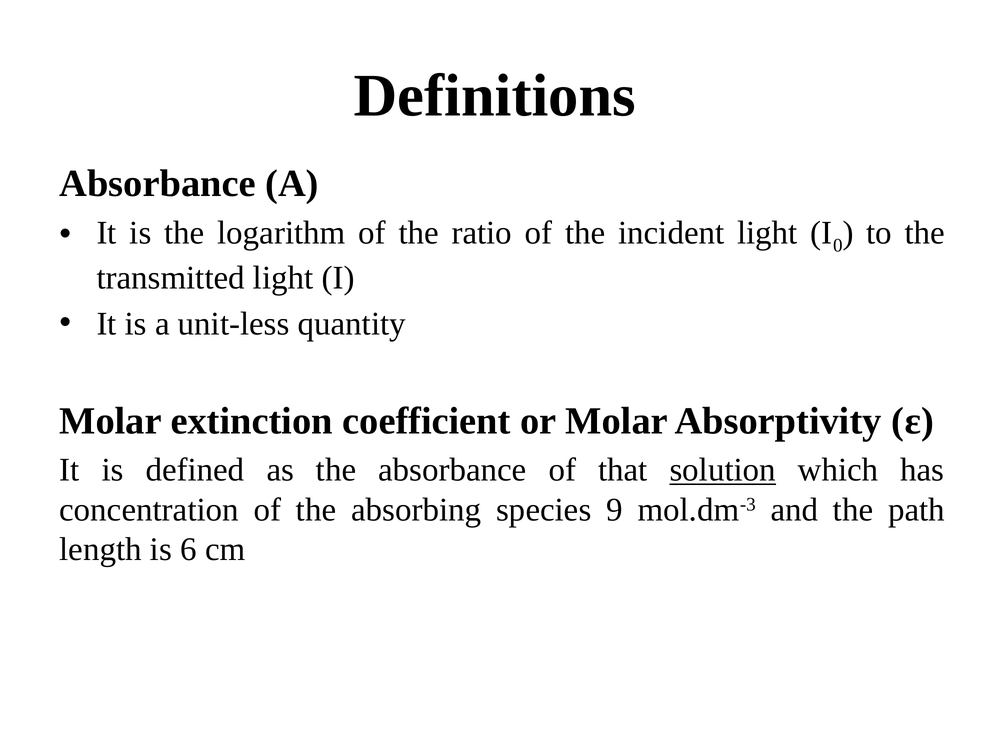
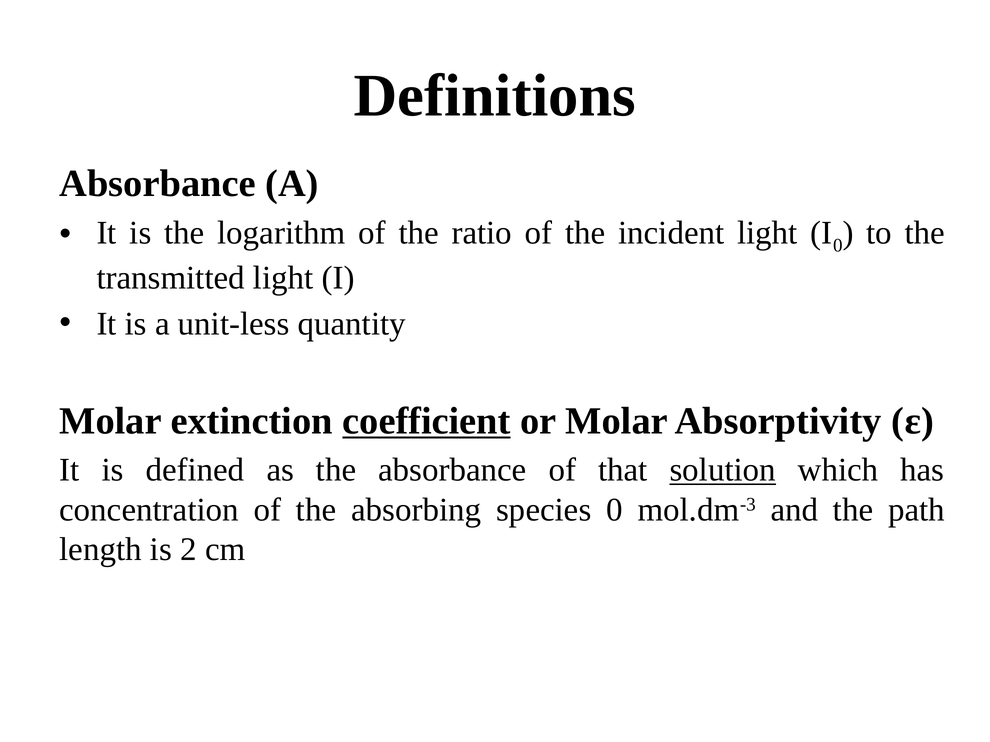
coefficient underline: none -> present
species 9: 9 -> 0
6: 6 -> 2
